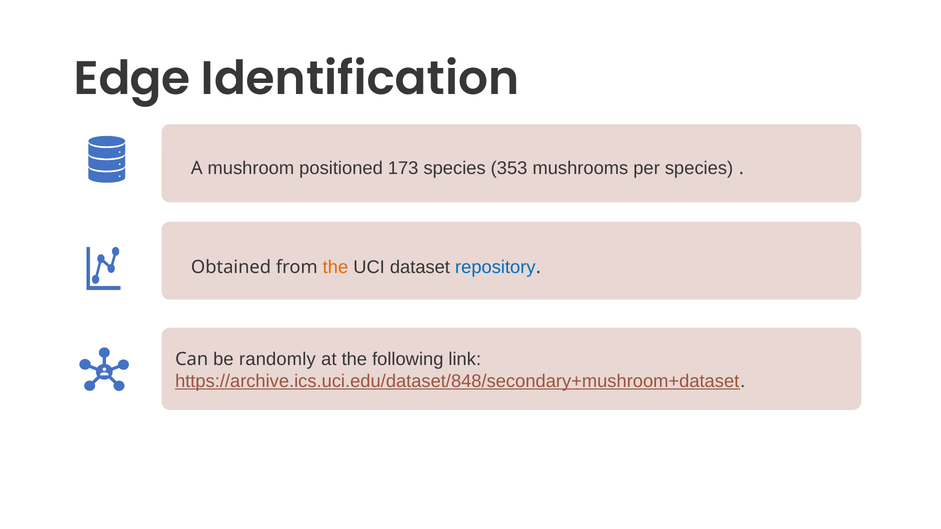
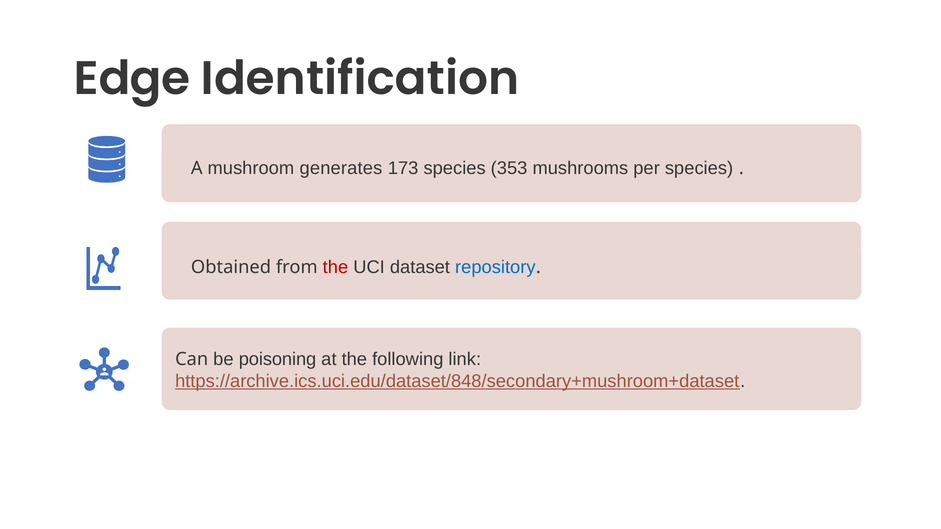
positioned: positioned -> generates
the at (335, 268) colour: orange -> red
randomly: randomly -> poisoning
